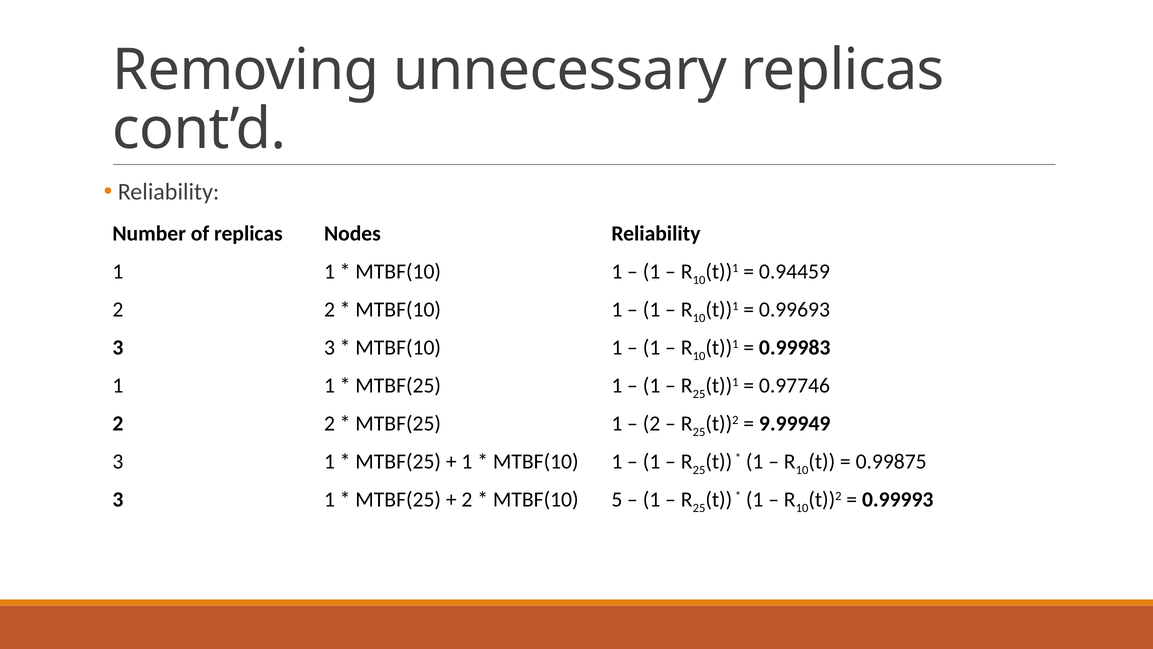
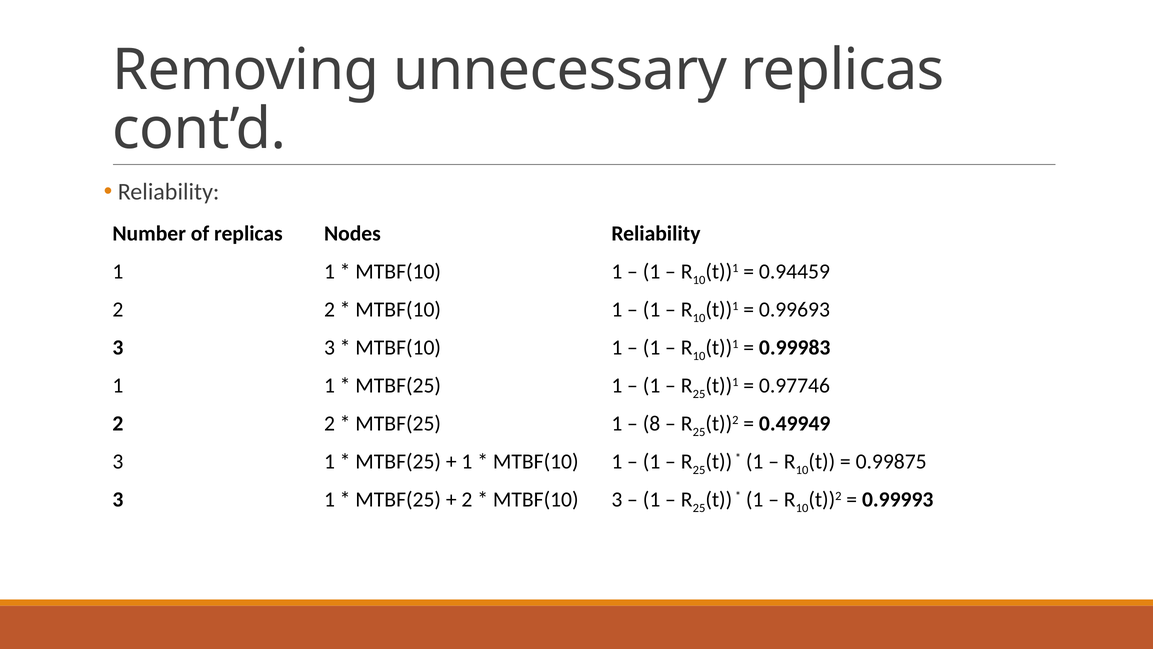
2 at (652, 423): 2 -> 8
9.99949: 9.99949 -> 0.49949
MTBF(10 5: 5 -> 3
